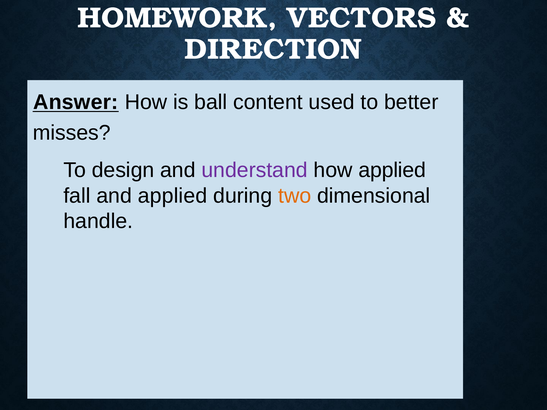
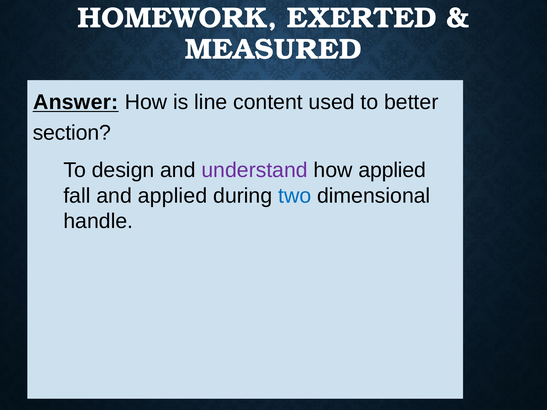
VECTORS: VECTORS -> EXERTED
DIRECTION: DIRECTION -> MEASURED
ball: ball -> line
misses: misses -> section
two colour: orange -> blue
